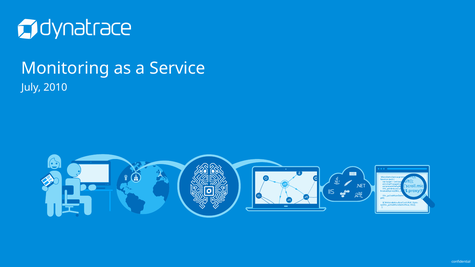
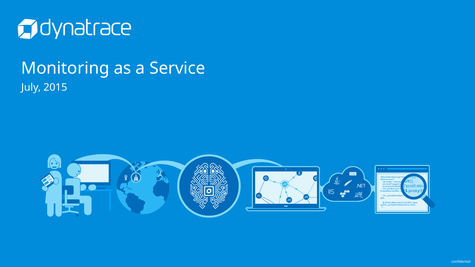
2010: 2010 -> 2015
